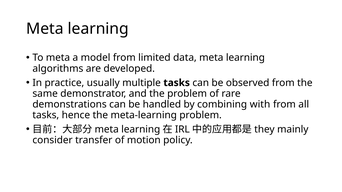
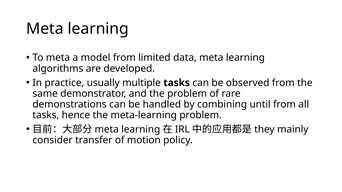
with: with -> until
